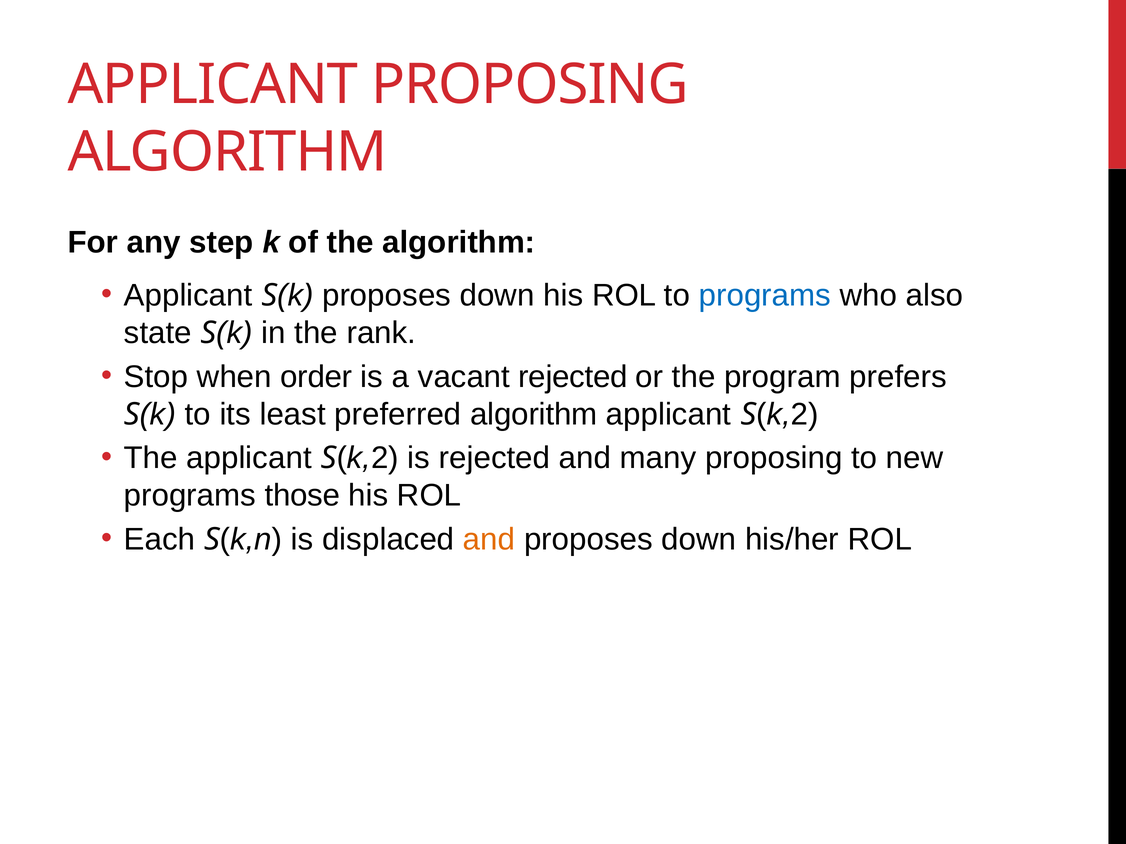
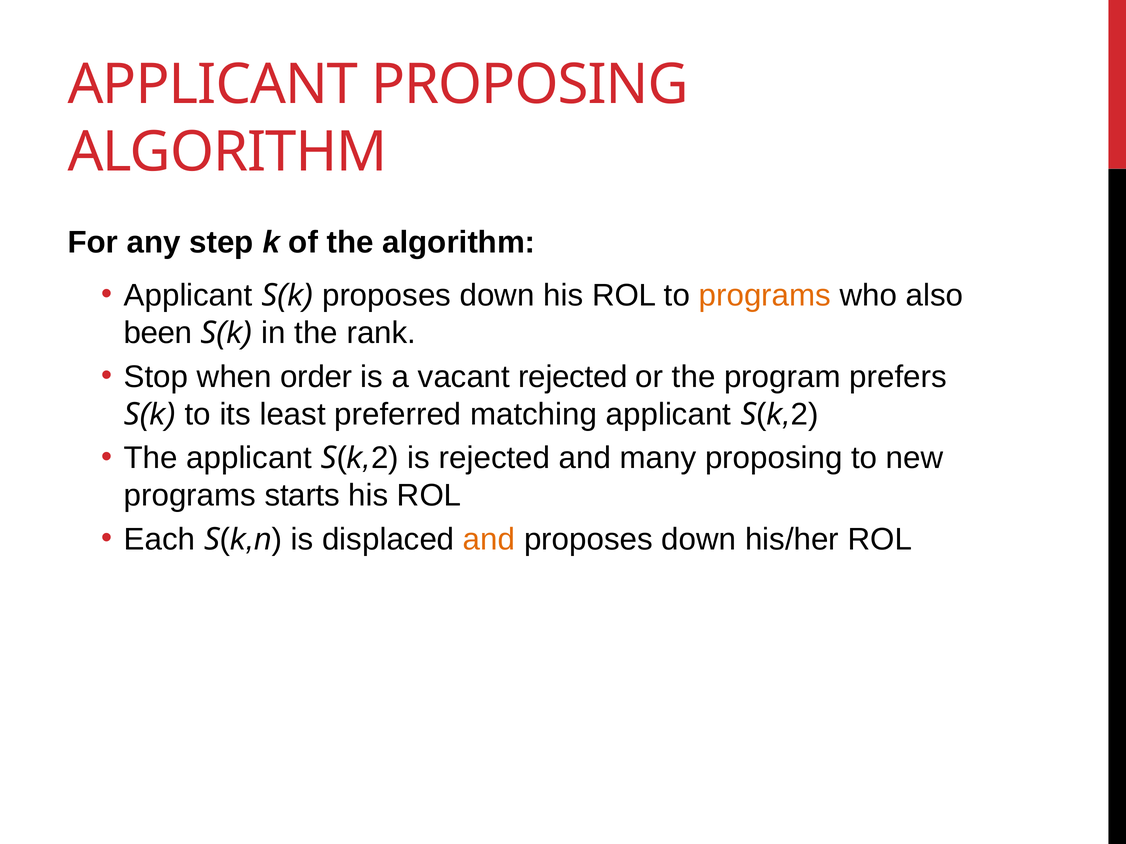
programs at (765, 296) colour: blue -> orange
state: state -> been
preferred algorithm: algorithm -> matching
those: those -> starts
